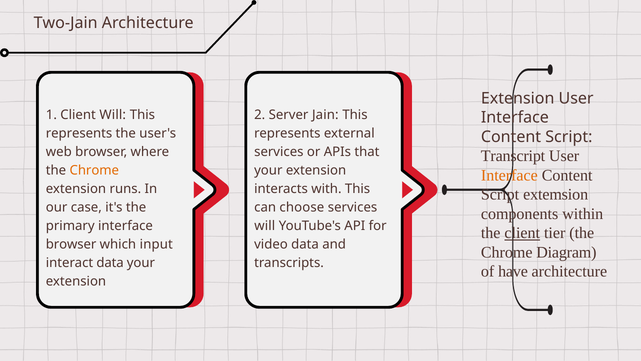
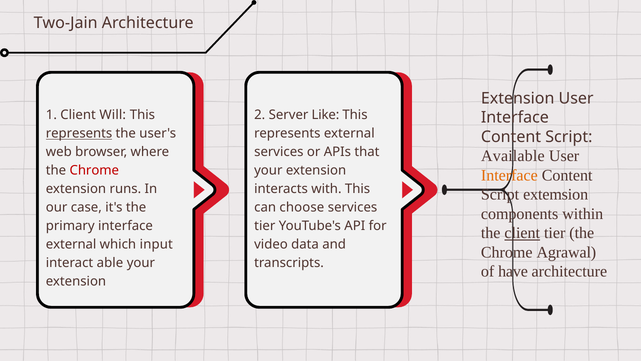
Jain: Jain -> Like
represents at (79, 133) underline: none -> present
Transcript: Transcript -> Available
Chrome at (94, 170) colour: orange -> red
will at (265, 226): will -> tier
browser at (71, 244): browser -> external
Diagram: Diagram -> Agrawal
interact data: data -> able
